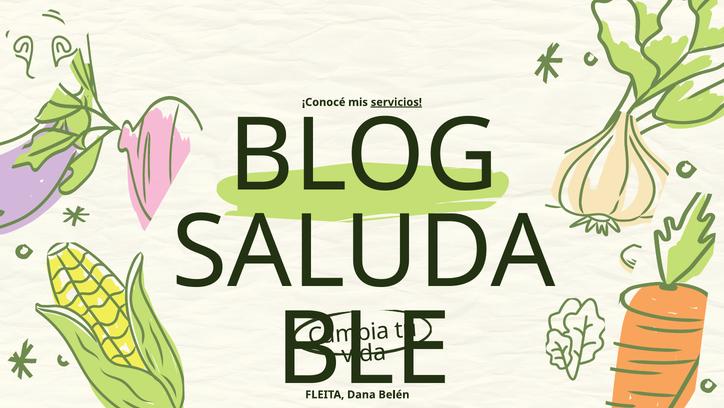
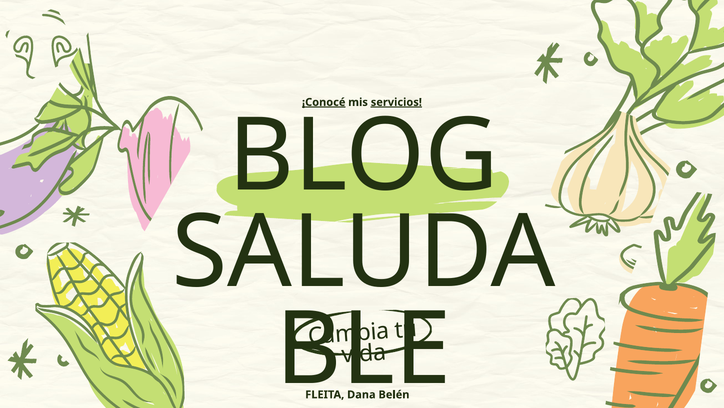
¡Conocé underline: none -> present
